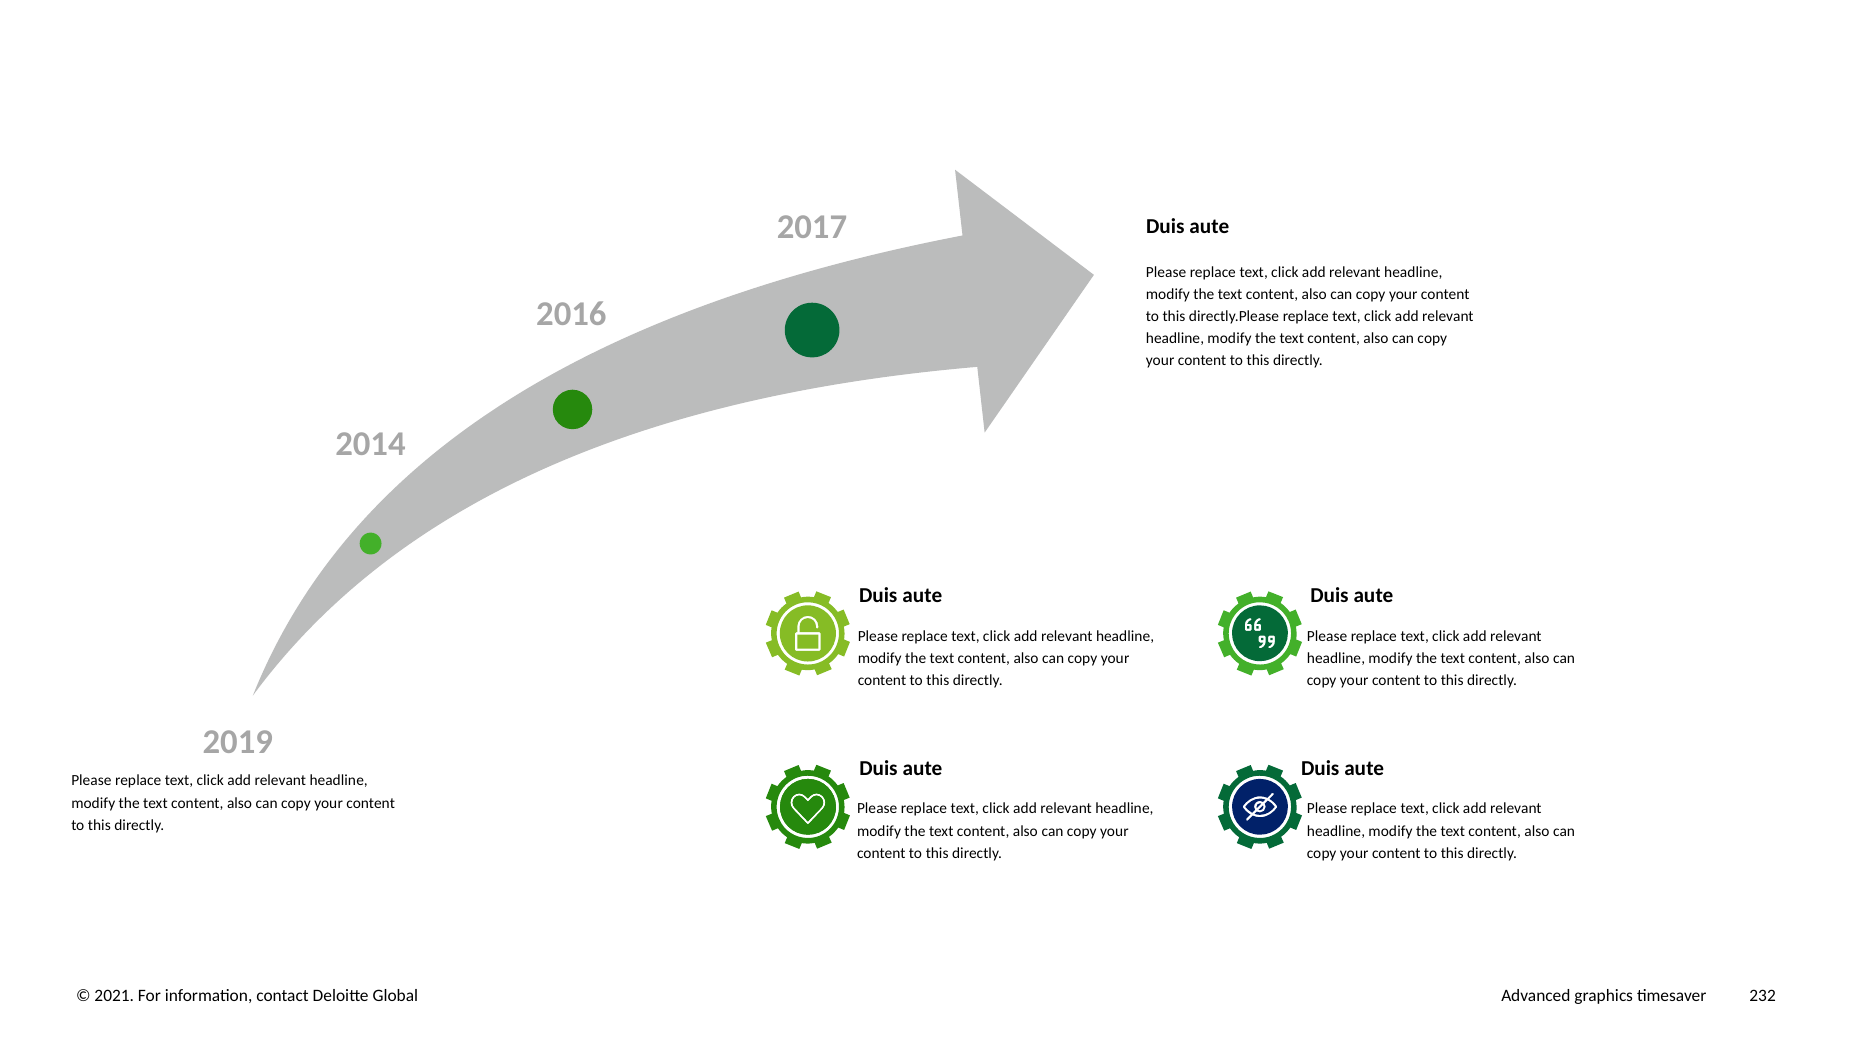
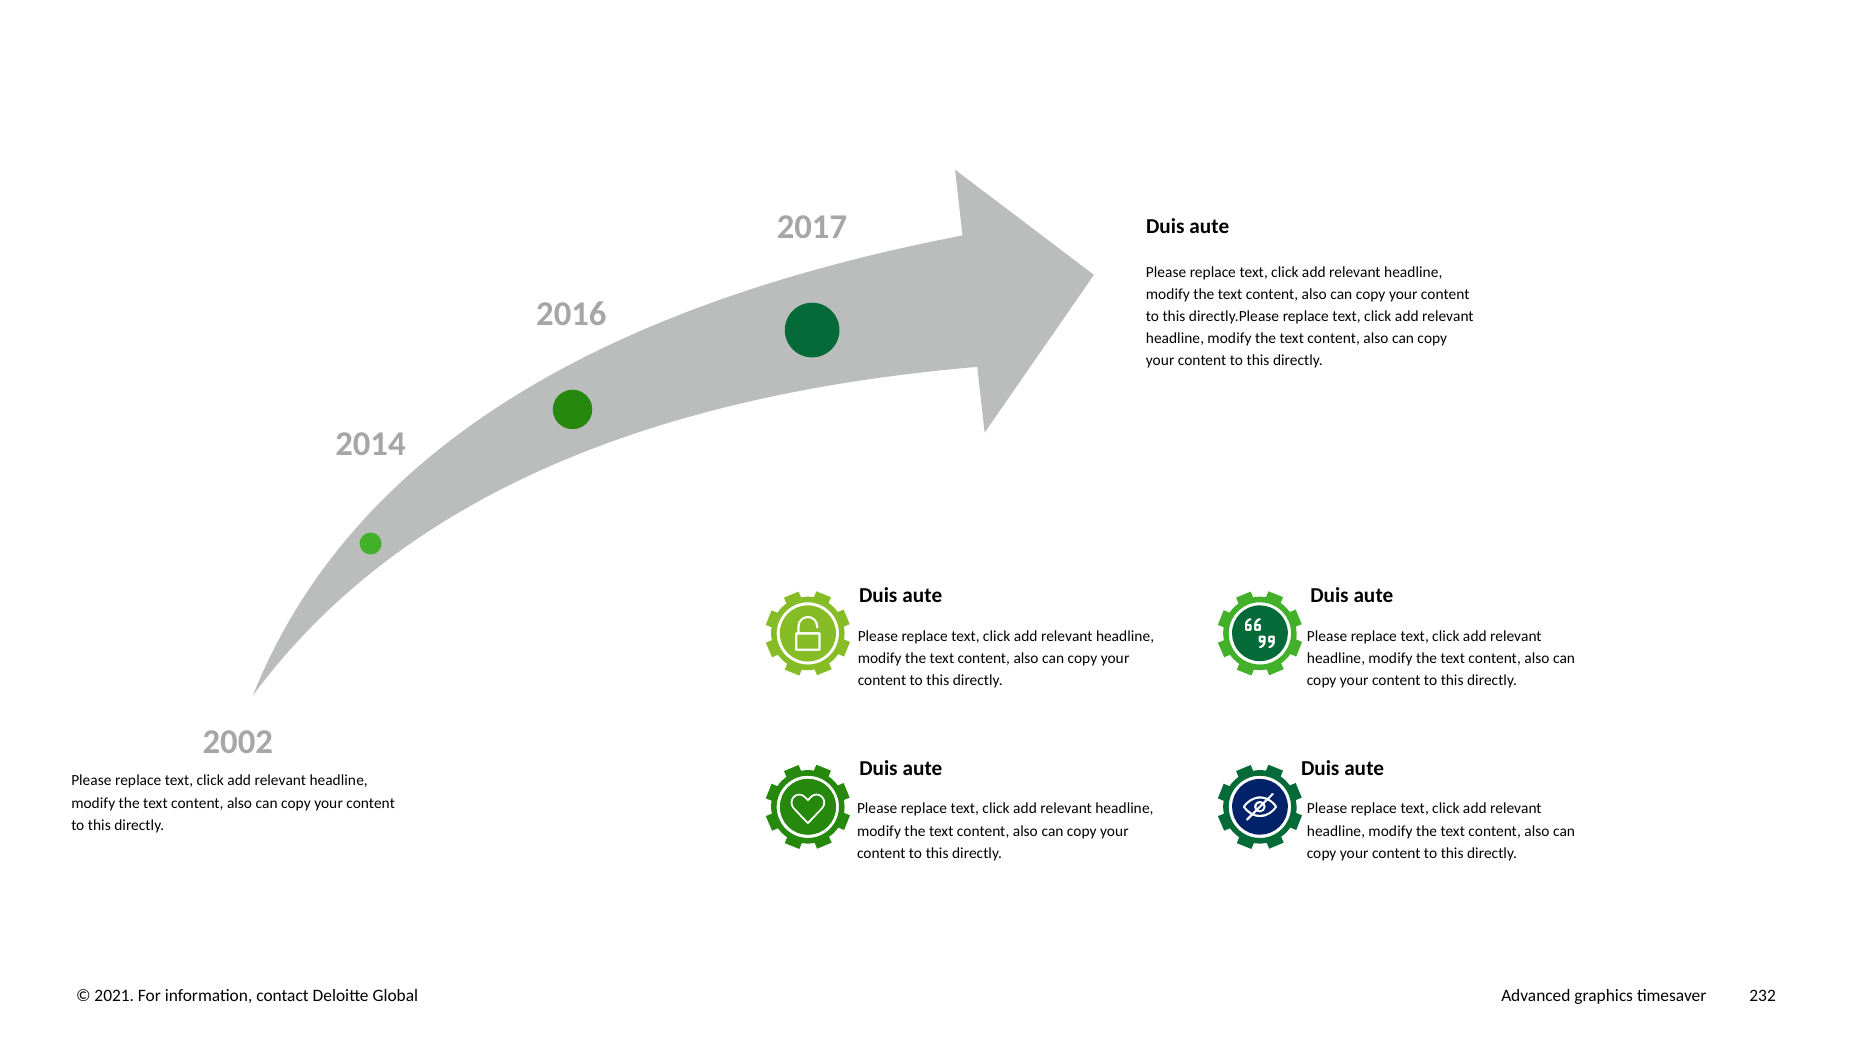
2019: 2019 -> 2002
